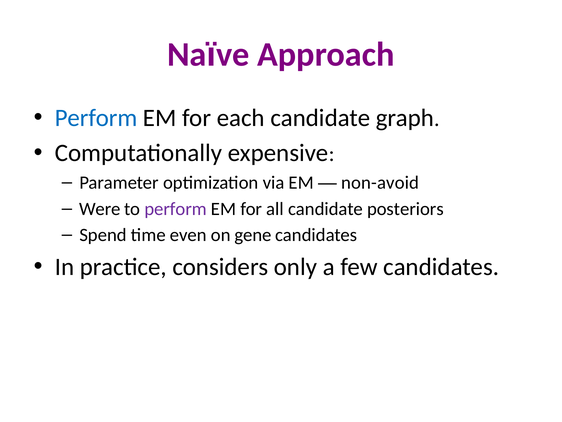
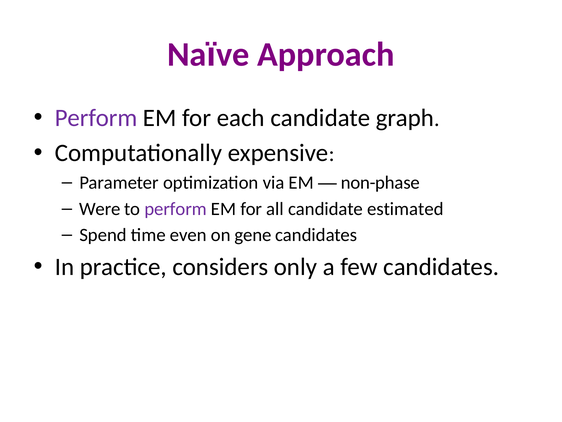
Perform at (96, 118) colour: blue -> purple
non-avoid: non-avoid -> non-phase
posteriors: posteriors -> estimated
